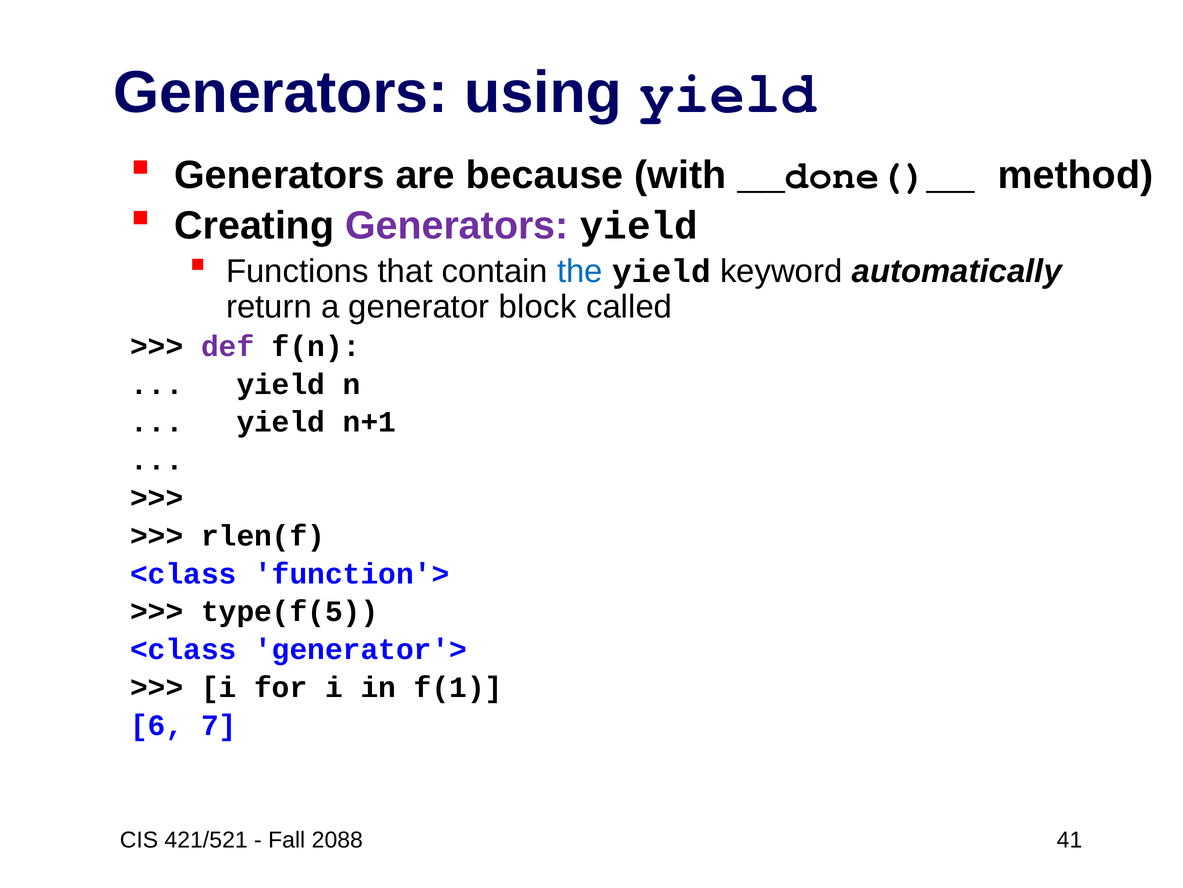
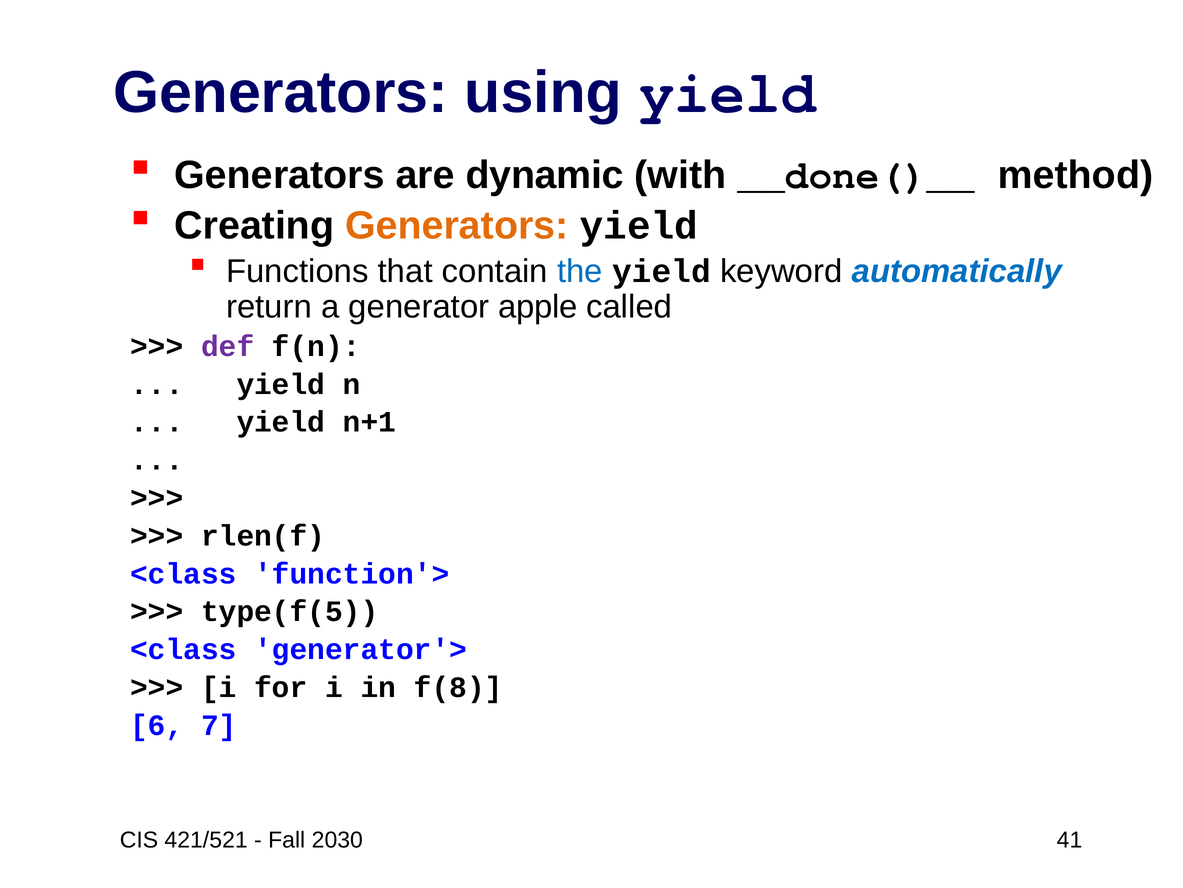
because: because -> dynamic
Generators at (457, 225) colour: purple -> orange
automatically colour: black -> blue
block: block -> apple
f(1: f(1 -> f(8
2088: 2088 -> 2030
